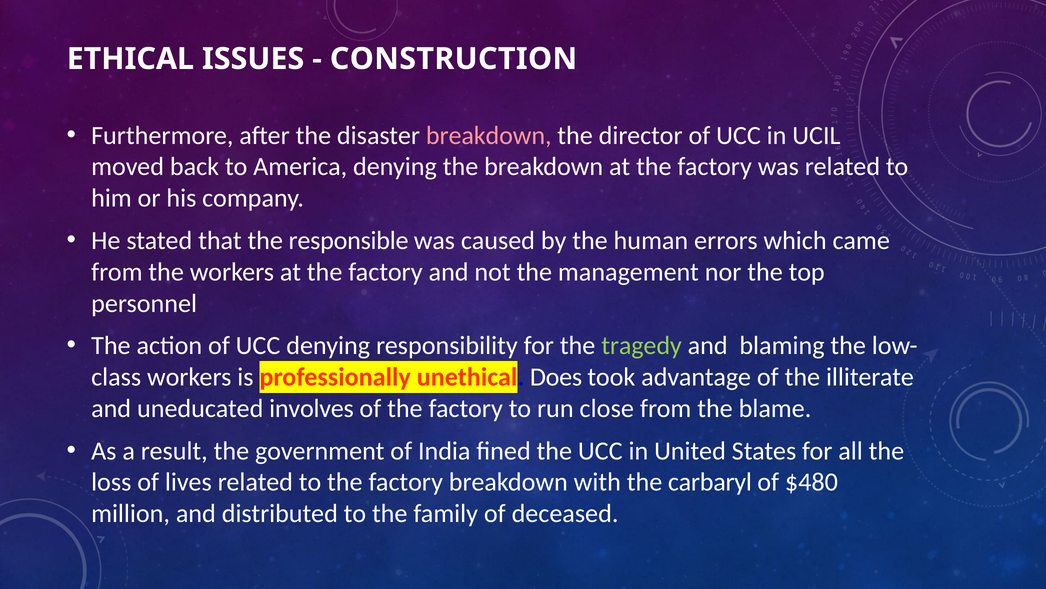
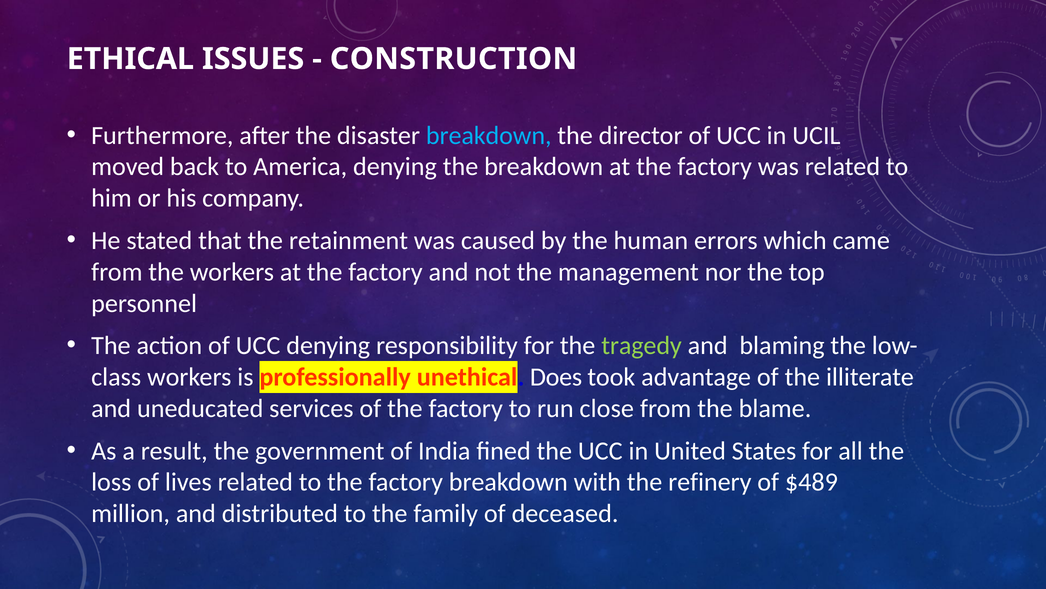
breakdown at (489, 135) colour: pink -> light blue
responsible: responsible -> retainment
involves: involves -> services
carbaryl: carbaryl -> refinery
$480: $480 -> $489
